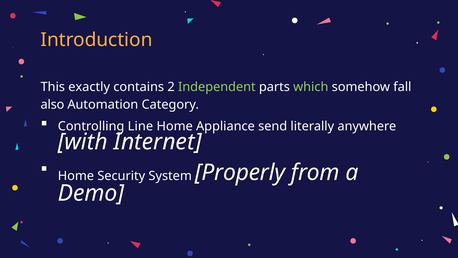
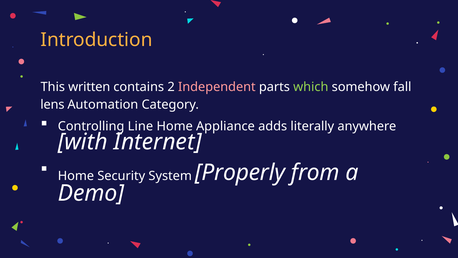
exactly: exactly -> written
Independent colour: light green -> pink
also: also -> lens
send: send -> adds
